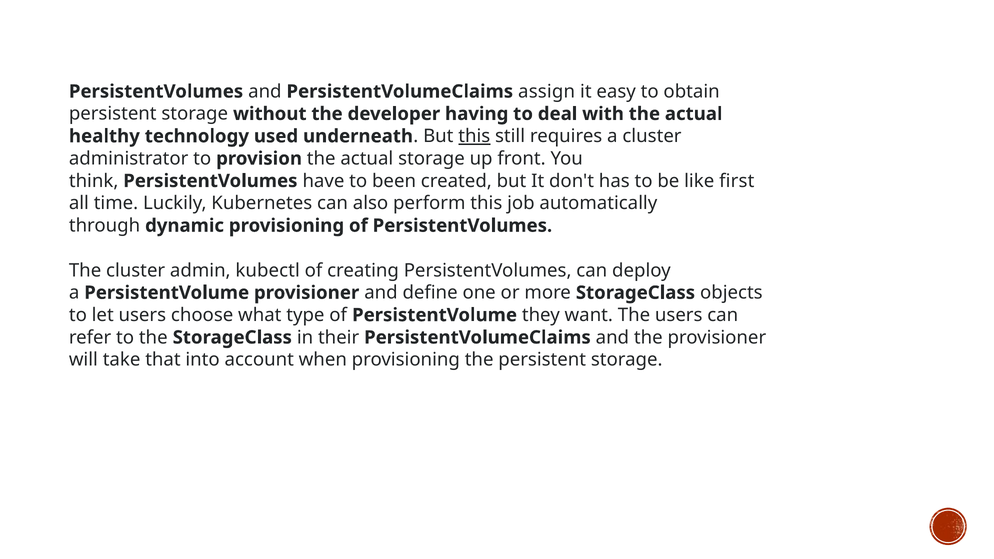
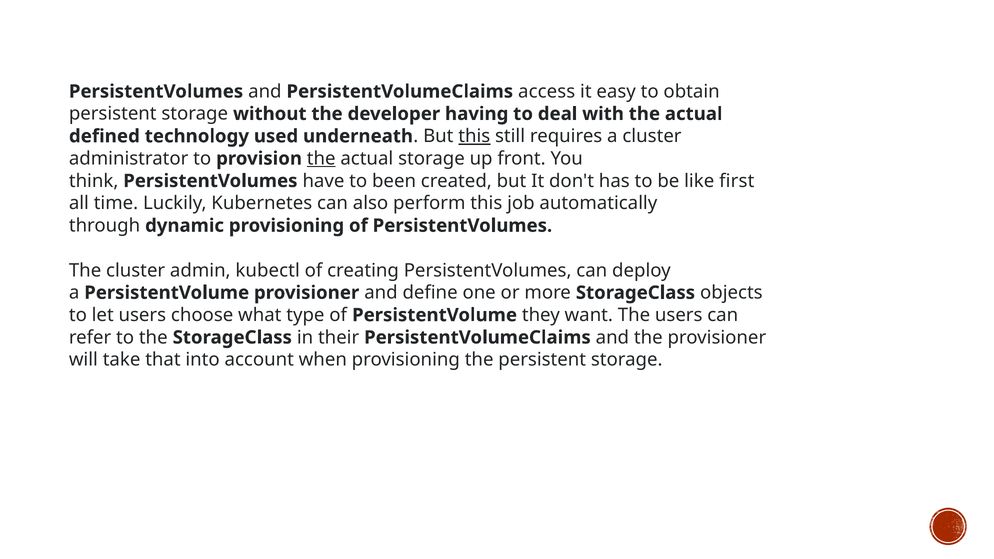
assign: assign -> access
healthy: healthy -> defined
the at (321, 159) underline: none -> present
